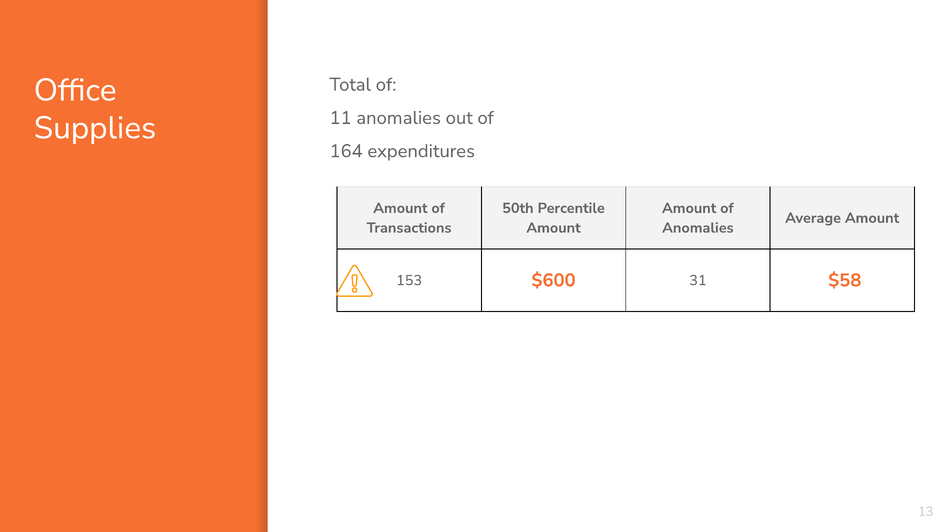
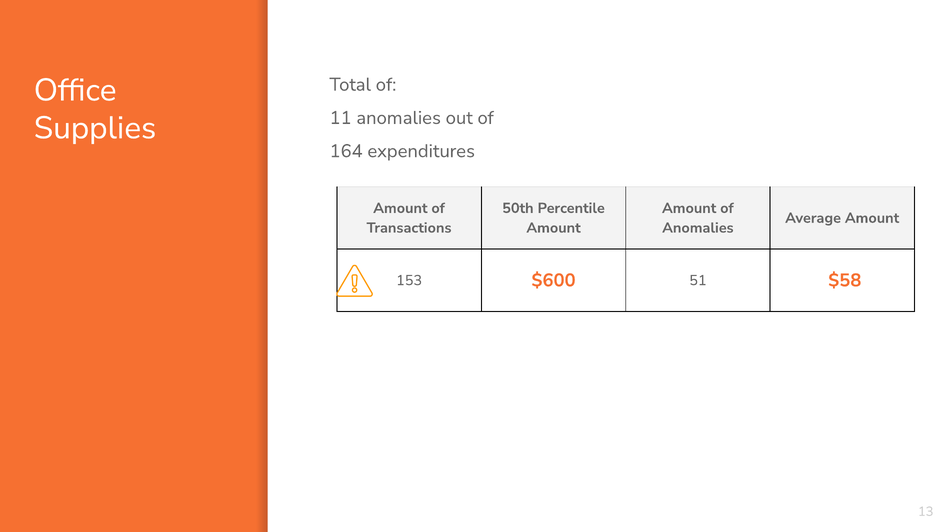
31: 31 -> 51
